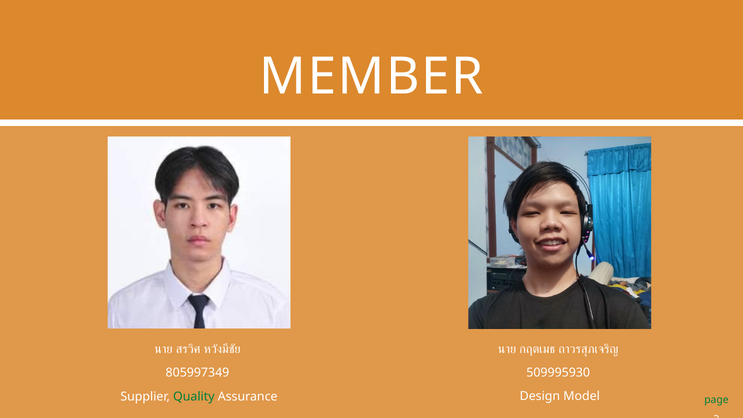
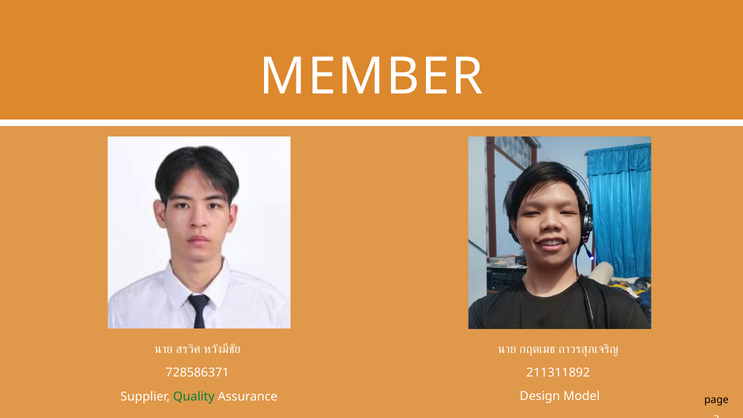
509995930: 509995930 -> 211311892
805997349: 805997349 -> 728586371
page colour: green -> black
